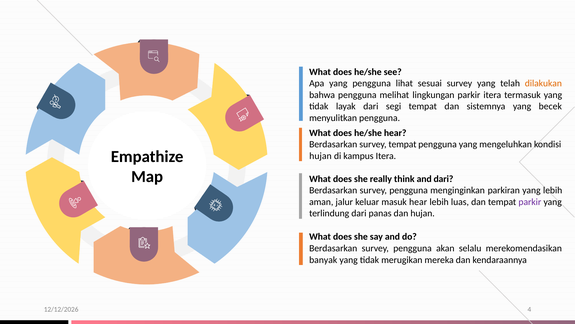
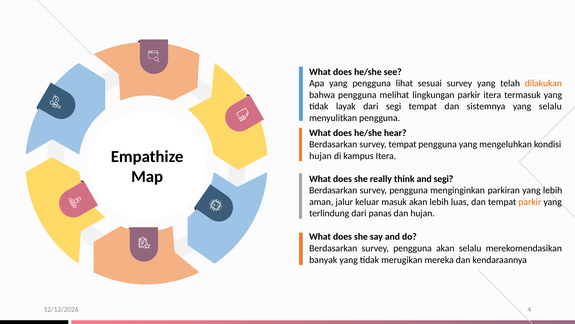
yang becek: becek -> selalu
and dari: dari -> segi
masuk hear: hear -> akan
parkir at (530, 202) colour: purple -> orange
